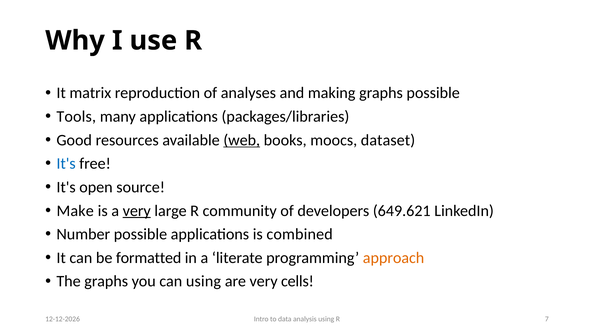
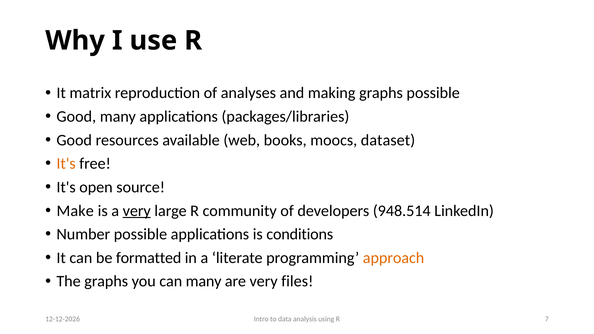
Tools at (76, 117): Tools -> Good
web underline: present -> none
It's at (66, 164) colour: blue -> orange
649.621: 649.621 -> 948.514
combined: combined -> conditions
can using: using -> many
cells: cells -> files
